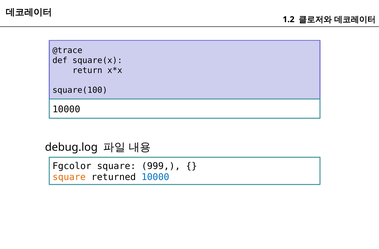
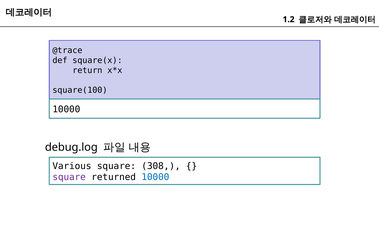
Fgcolor: Fgcolor -> Various
999: 999 -> 308
square at (69, 177) colour: orange -> purple
